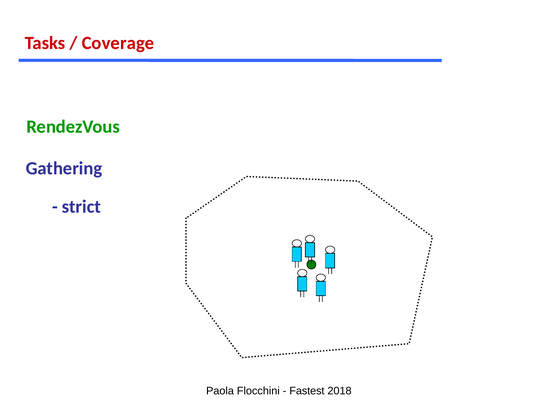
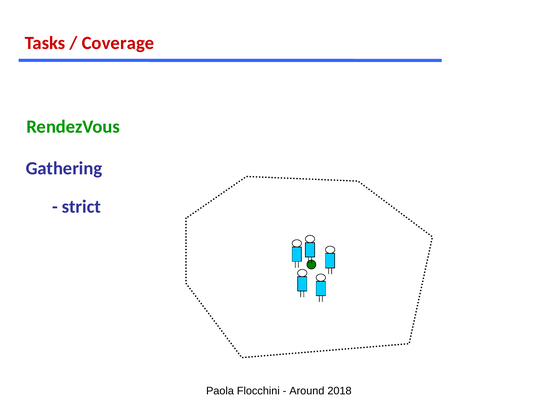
Fastest: Fastest -> Around
